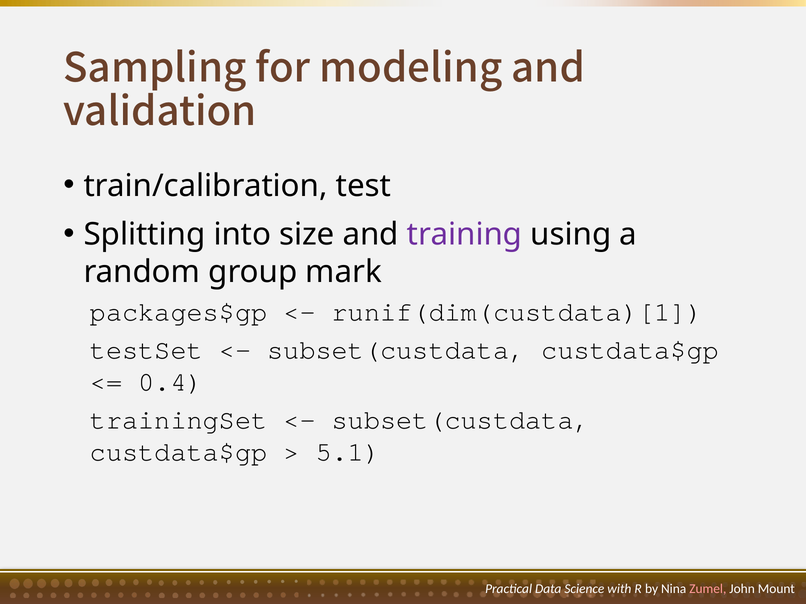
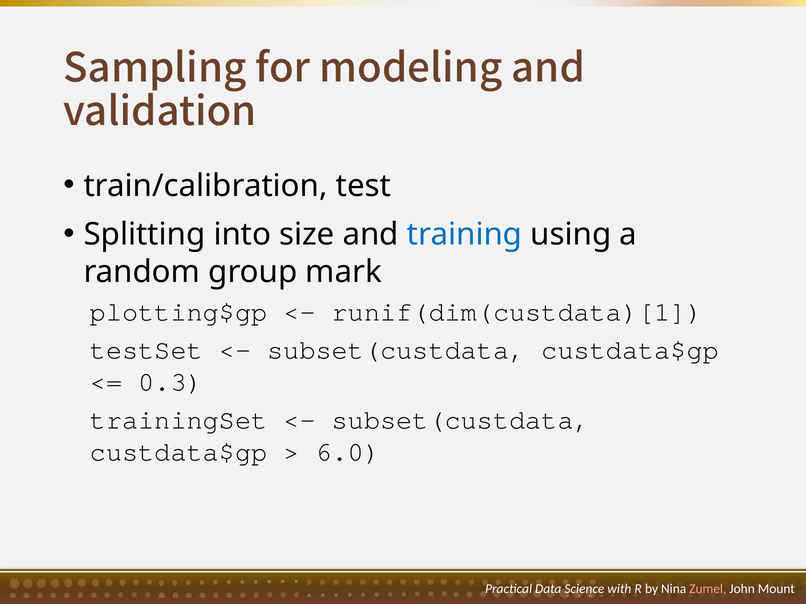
training colour: purple -> blue
packages$gp: packages$gp -> plotting$gp
0.4: 0.4 -> 0.3
5.1: 5.1 -> 6.0
